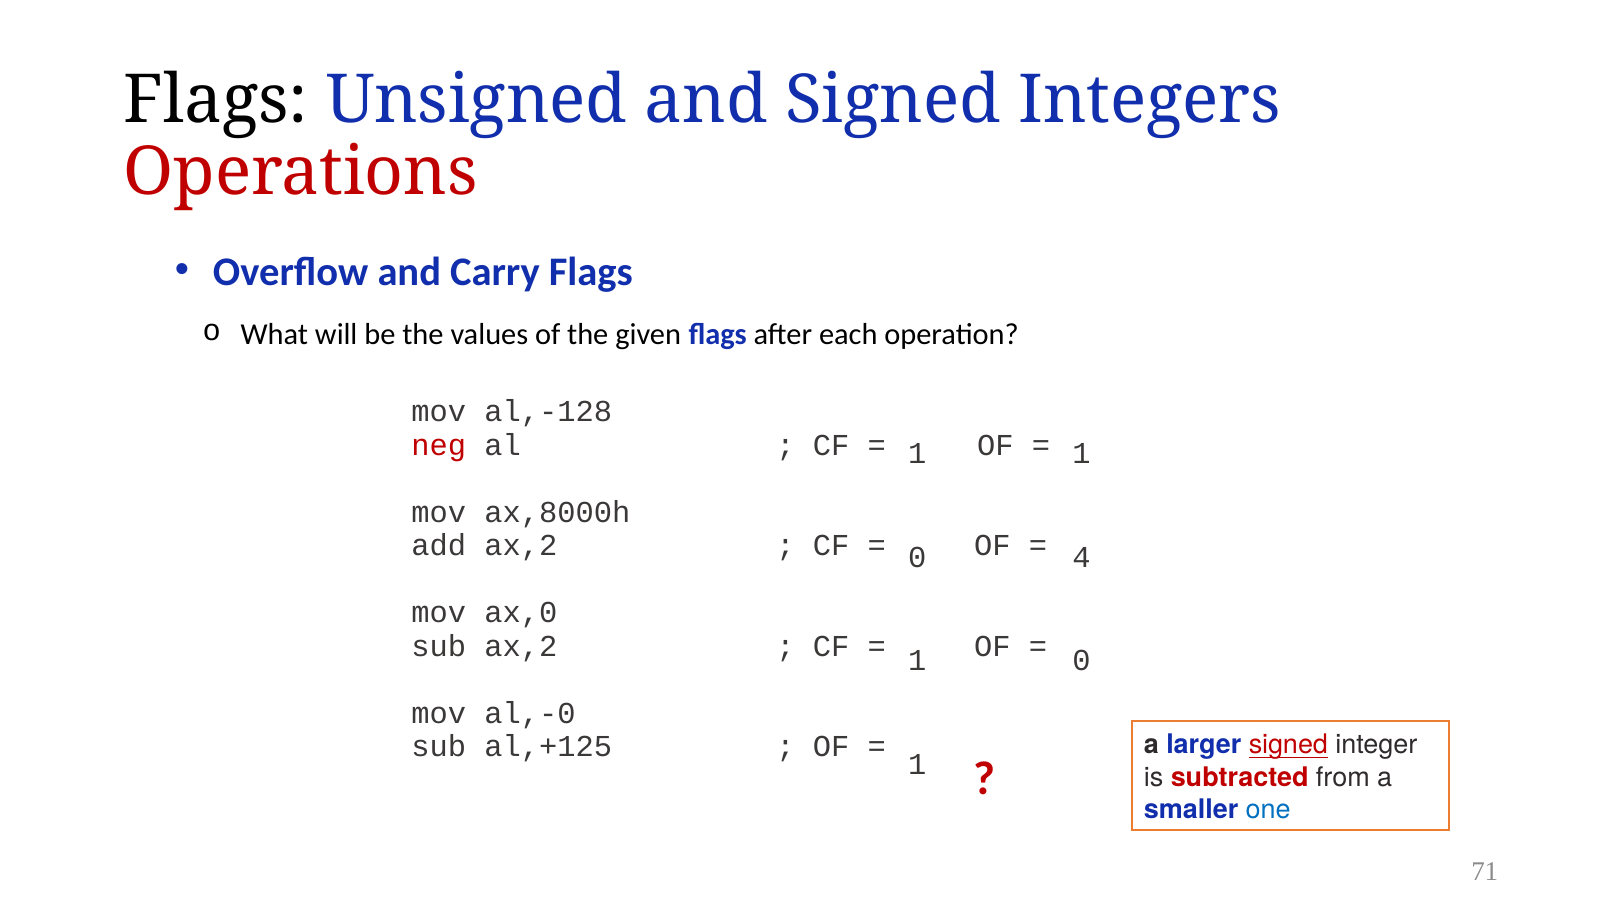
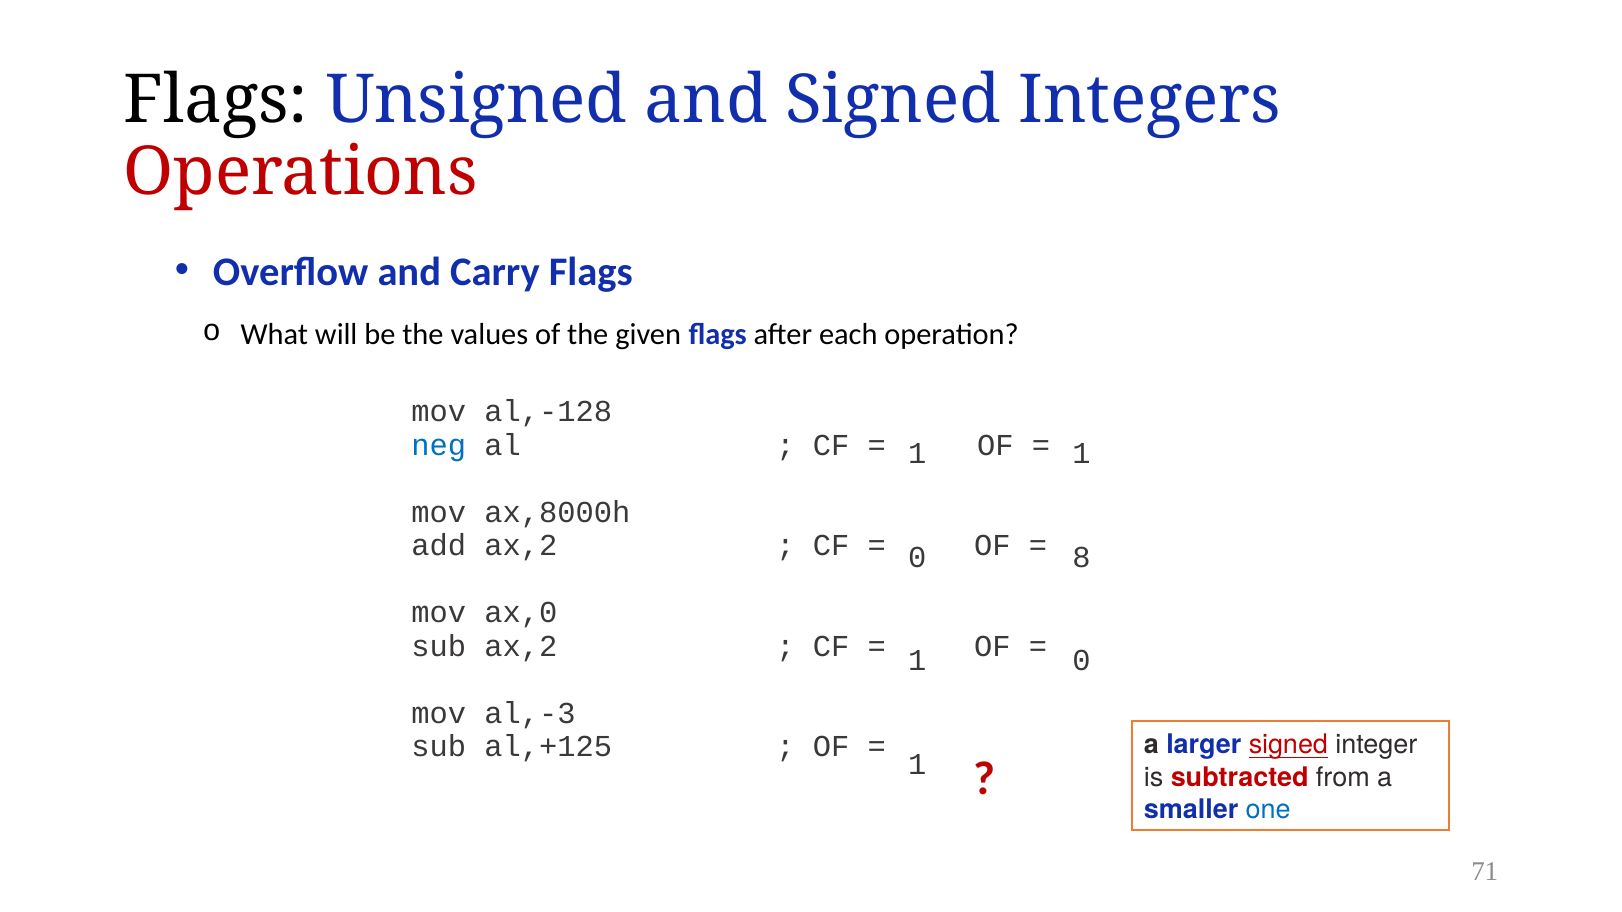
neg colour: red -> blue
4: 4 -> 8
al,-0: al,-0 -> al,-3
